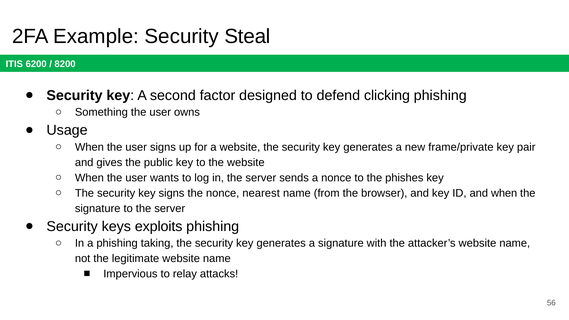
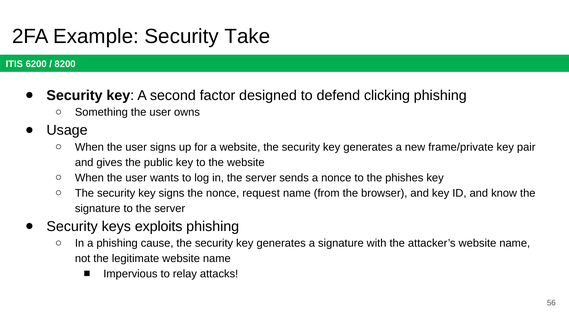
Steal: Steal -> Take
nearest: nearest -> request
and when: when -> know
taking: taking -> cause
